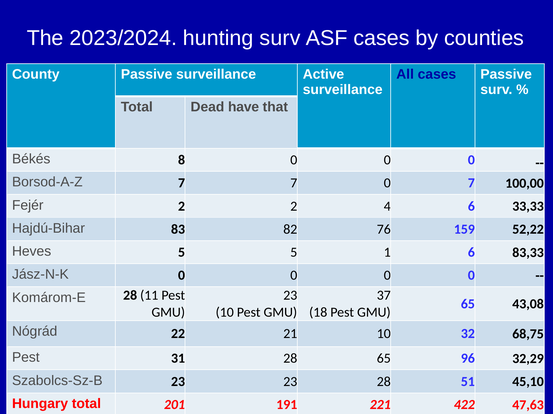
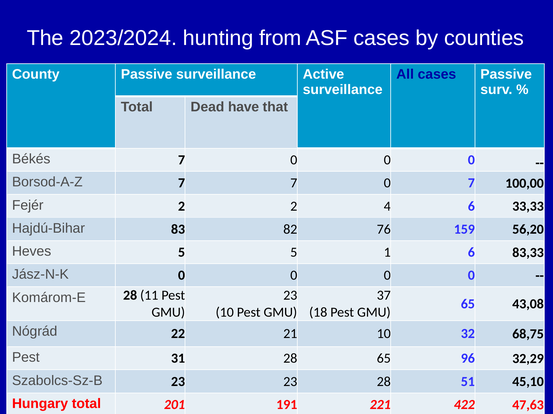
hunting surv: surv -> from
Békés 8: 8 -> 7
52,22: 52,22 -> 56,20
